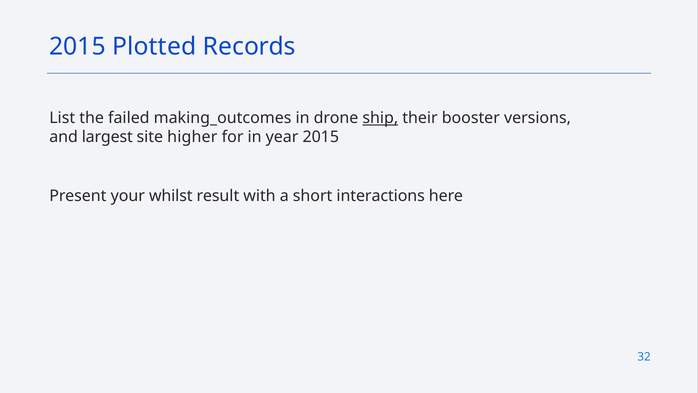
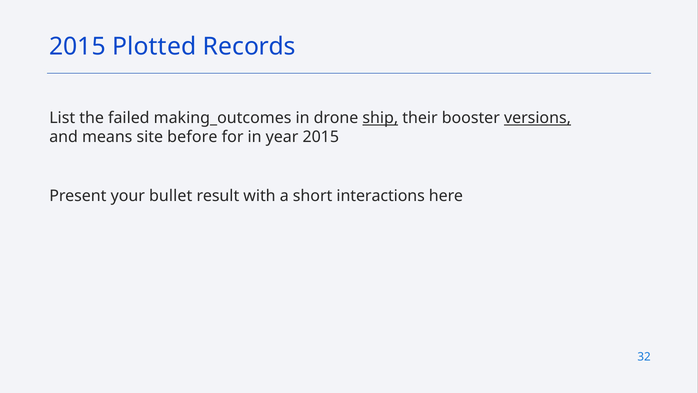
versions underline: none -> present
largest: largest -> means
higher: higher -> before
whilst: whilst -> bullet
